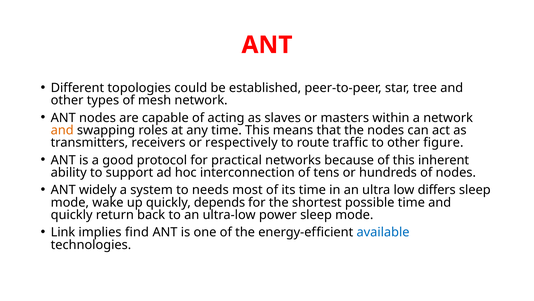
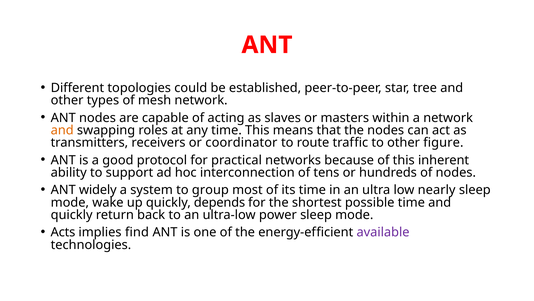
respectively: respectively -> coordinator
needs: needs -> group
differs: differs -> nearly
Link: Link -> Acts
available colour: blue -> purple
